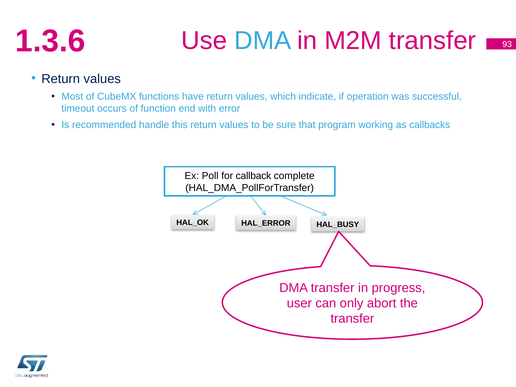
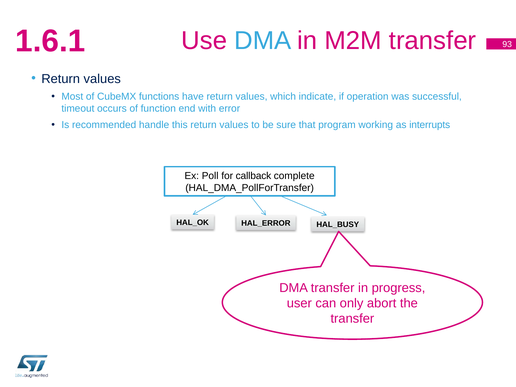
1.3.6: 1.3.6 -> 1.6.1
callbacks: callbacks -> interrupts
